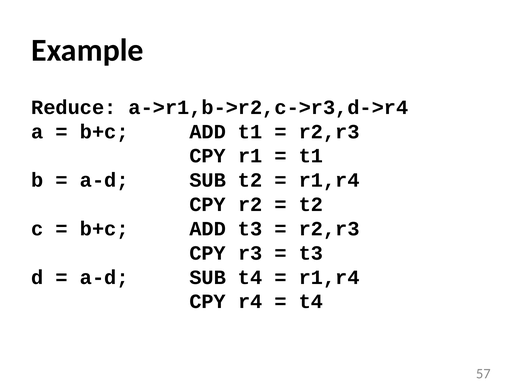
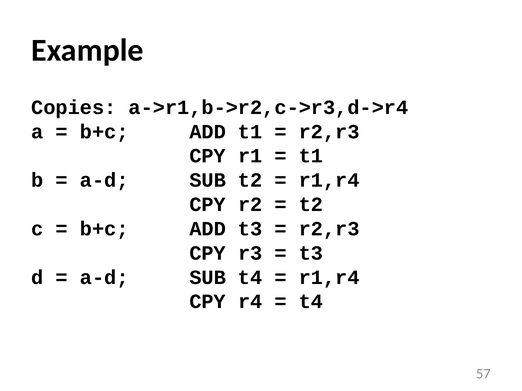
Reduce: Reduce -> Copies
